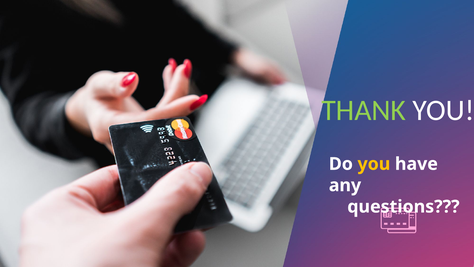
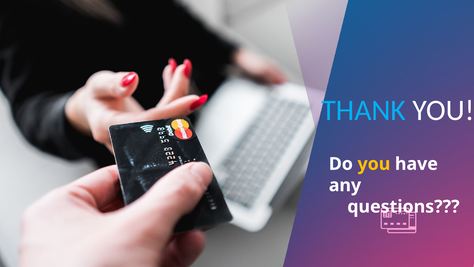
THANK colour: light green -> light blue
